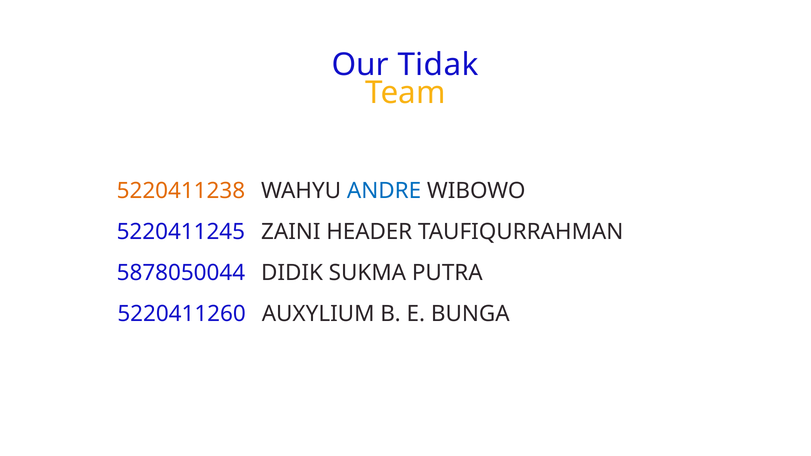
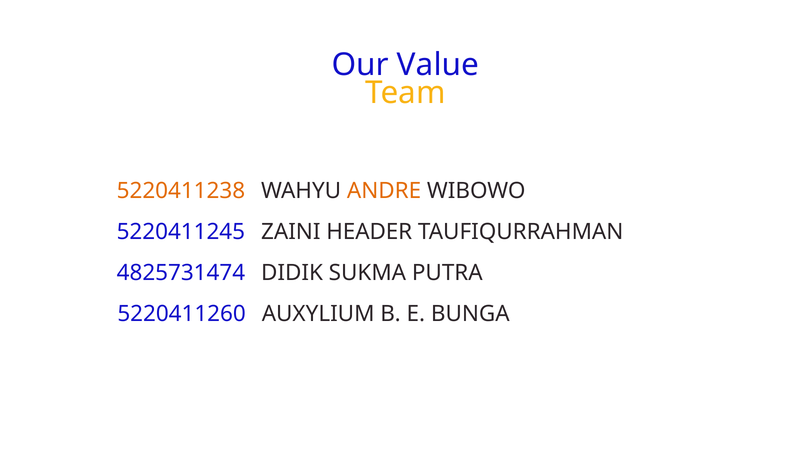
Tidak: Tidak -> Value
ANDRE colour: blue -> orange
5878050044: 5878050044 -> 4825731474
